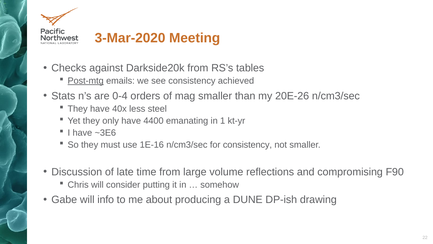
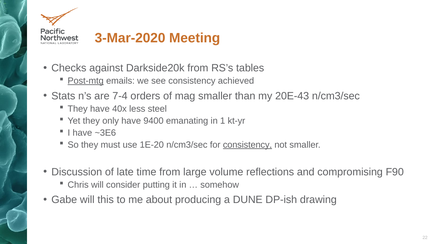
0-4: 0-4 -> 7-4
20E-26: 20E-26 -> 20E-43
4400: 4400 -> 9400
1E-16: 1E-16 -> 1E-20
consistency at (247, 145) underline: none -> present
info: info -> this
